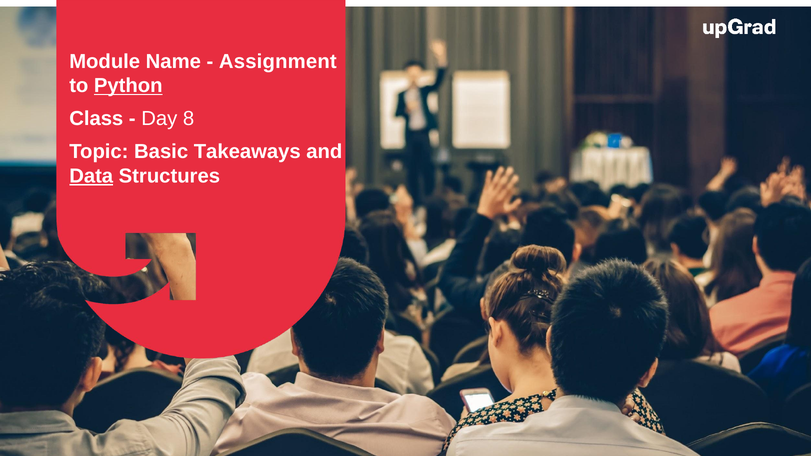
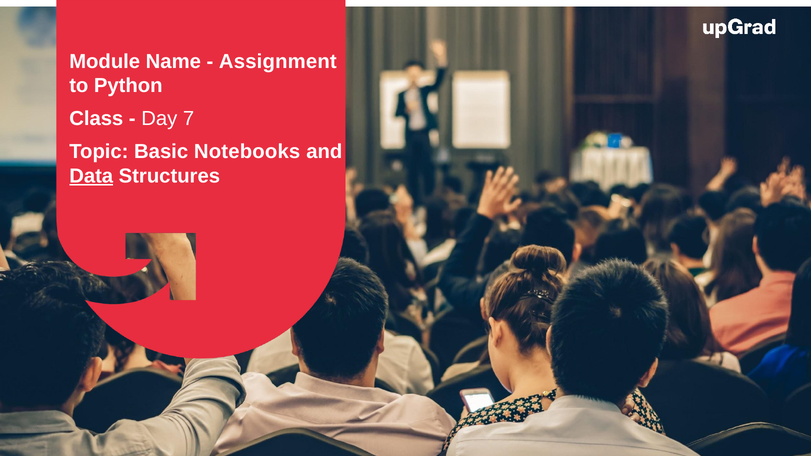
Python underline: present -> none
8: 8 -> 7
Takeaways: Takeaways -> Notebooks
